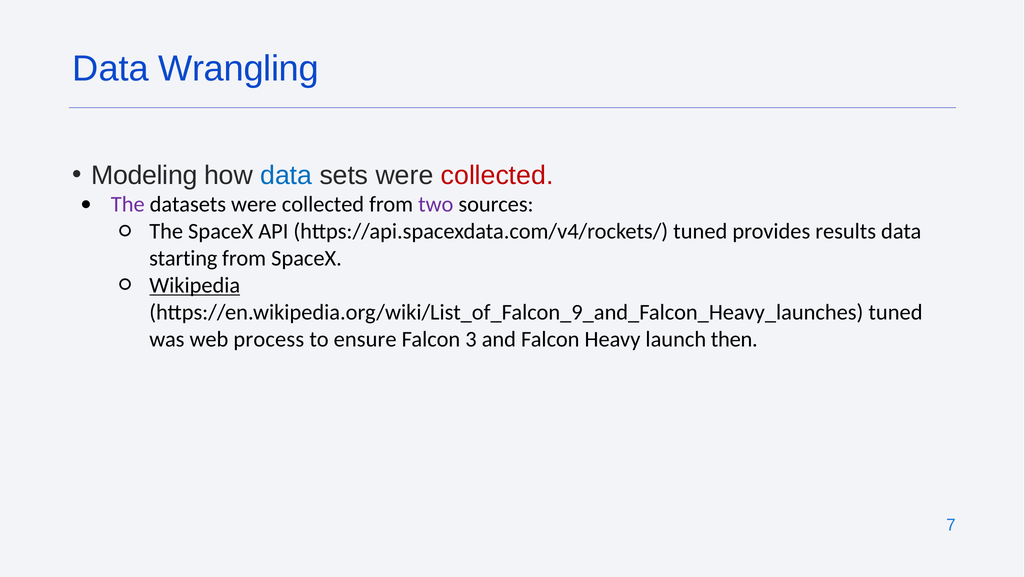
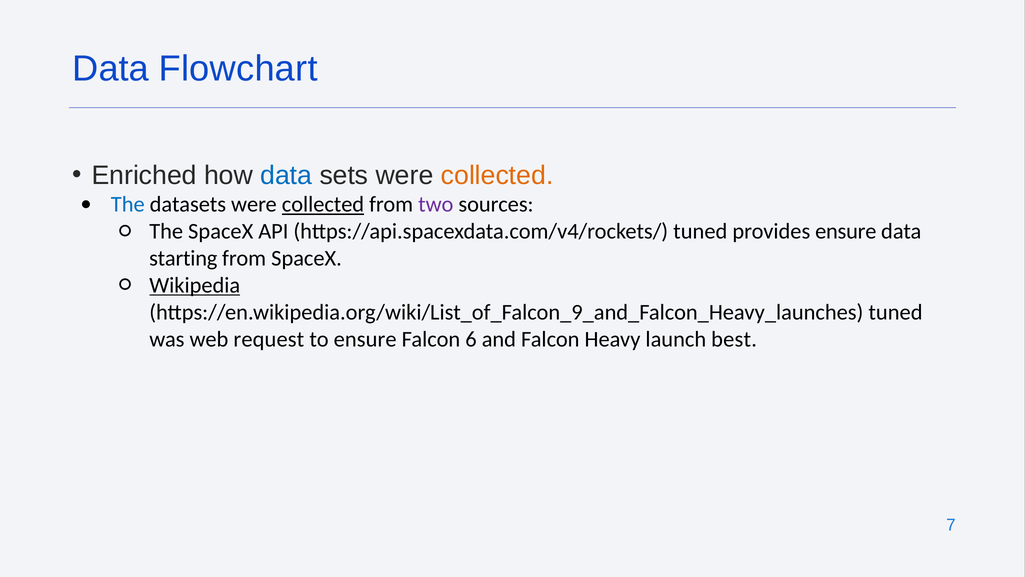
Wrangling: Wrangling -> Flowchart
Modeling: Modeling -> Enriched
collected at (497, 175) colour: red -> orange
The at (128, 204) colour: purple -> blue
collected at (323, 204) underline: none -> present
provides results: results -> ensure
process: process -> request
3: 3 -> 6
then: then -> best
